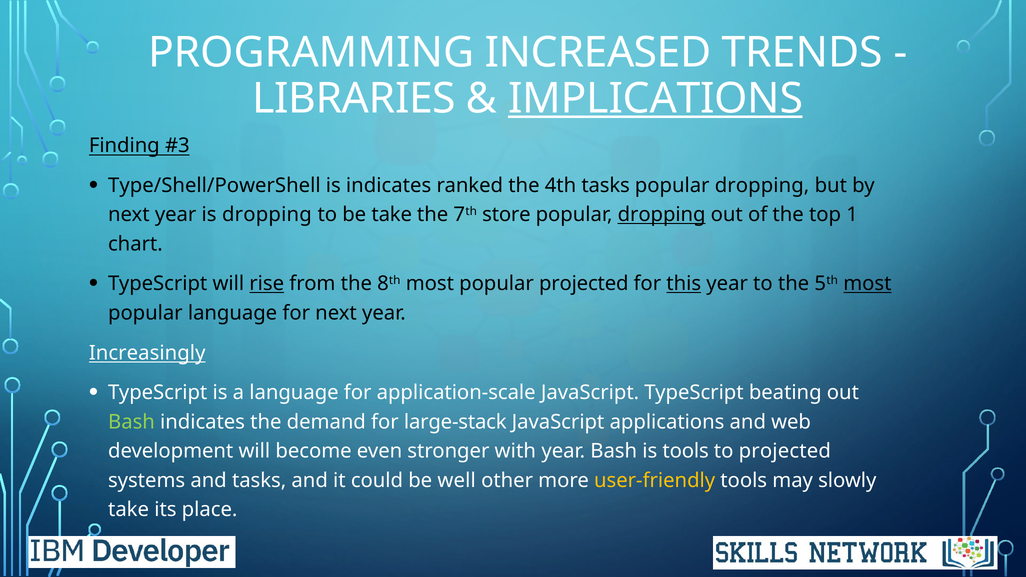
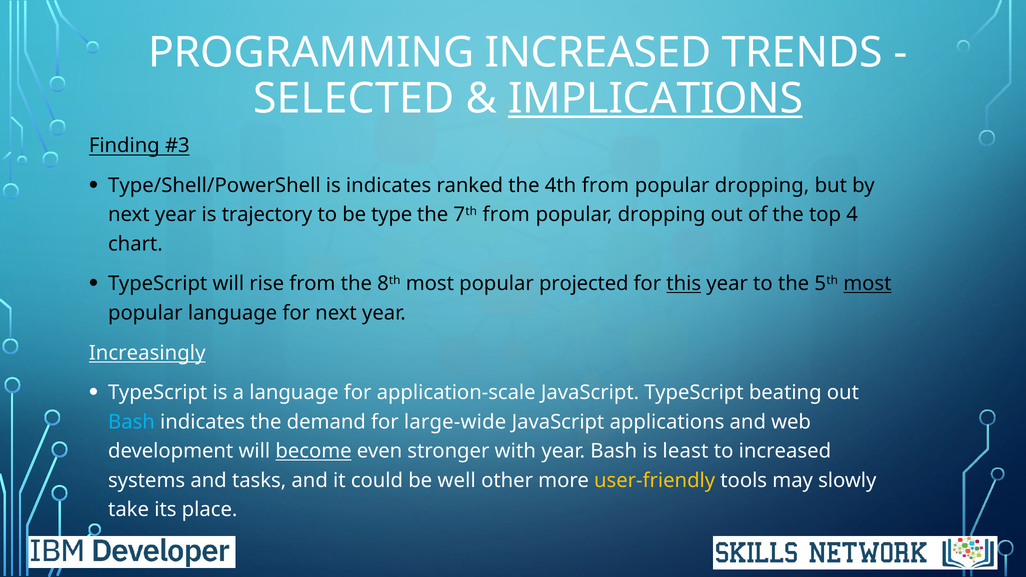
LIBRARIES: LIBRARIES -> SELECTED
4th tasks: tasks -> from
is dropping: dropping -> trajectory
be take: take -> type
7th store: store -> from
dropping at (662, 215) underline: present -> none
1: 1 -> 4
rise underline: present -> none
Bash at (132, 422) colour: light green -> light blue
large-stack: large-stack -> large-wide
become underline: none -> present
is tools: tools -> least
to projected: projected -> increased
